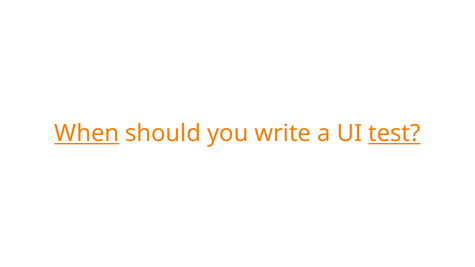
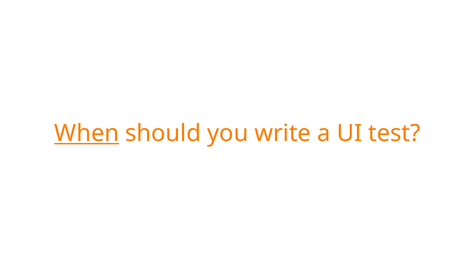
test underline: present -> none
